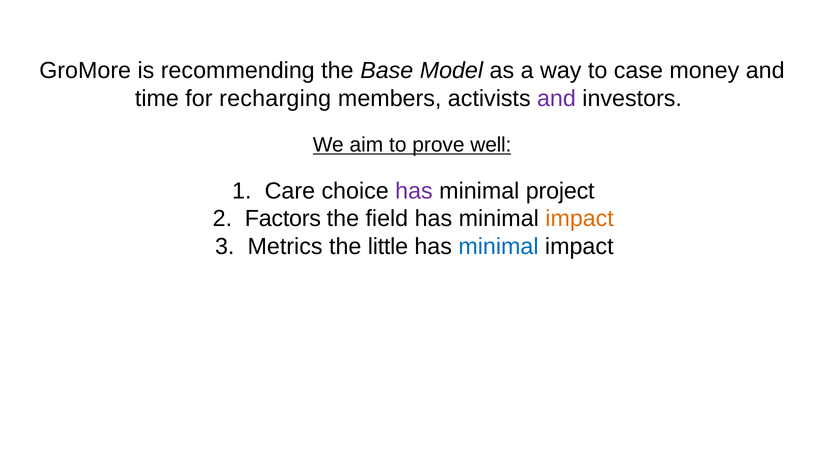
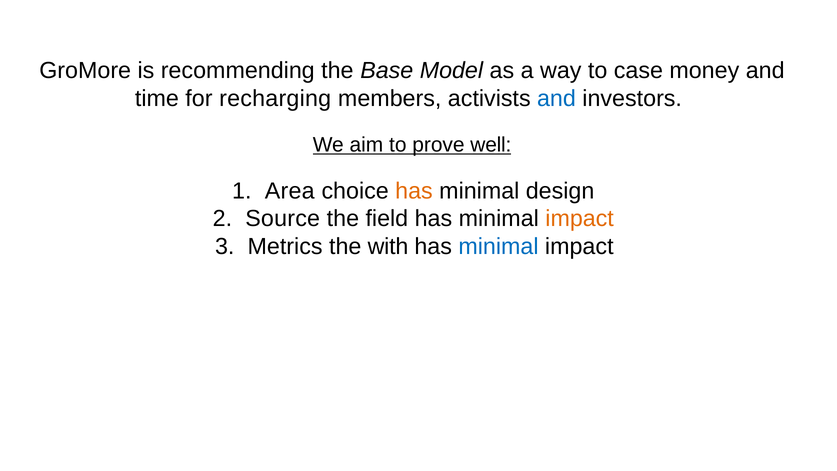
and at (556, 99) colour: purple -> blue
Care: Care -> Area
has at (414, 191) colour: purple -> orange
project: project -> design
Factors: Factors -> Source
little: little -> with
